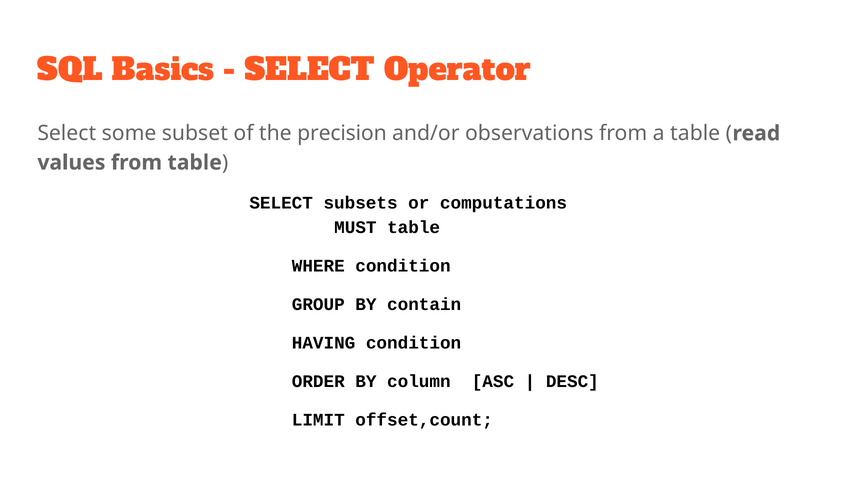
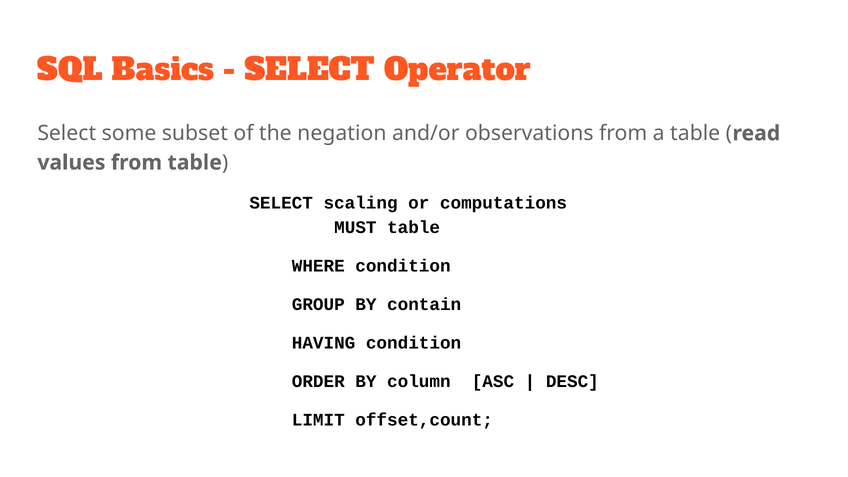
precision: precision -> negation
subsets: subsets -> scaling
